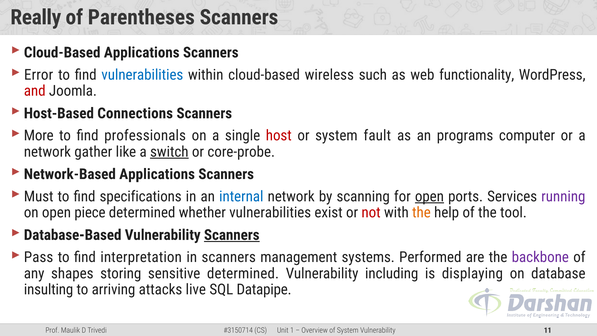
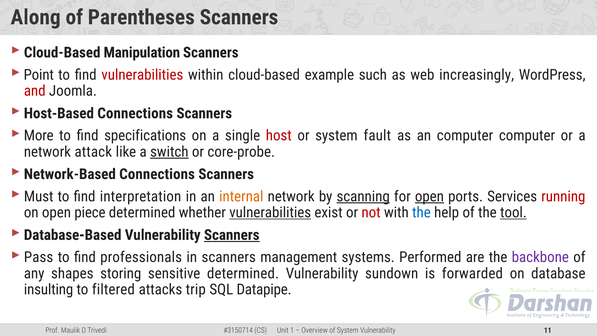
Really: Really -> Along
Cloud-Based Applications: Applications -> Manipulation
Error: Error -> Point
vulnerabilities at (142, 75) colour: blue -> red
wireless: wireless -> example
functionality: functionality -> increasingly
professionals: professionals -> specifications
an programs: programs -> computer
gather: gather -> attack
Network-Based Applications: Applications -> Connections
specifications: specifications -> interpretation
internal colour: blue -> orange
scanning underline: none -> present
running colour: purple -> red
vulnerabilities at (270, 212) underline: none -> present
the at (421, 212) colour: orange -> blue
tool underline: none -> present
interpretation: interpretation -> professionals
including: including -> sundown
displaying: displaying -> forwarded
arriving: arriving -> filtered
live: live -> trip
